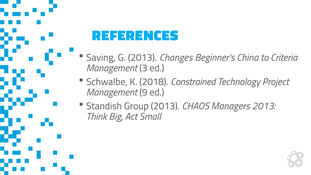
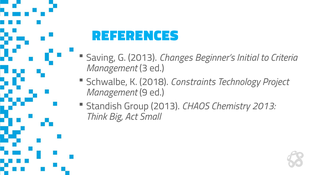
China: China -> Initial
Constrained: Constrained -> Constraints
Managers: Managers -> Chemistry
